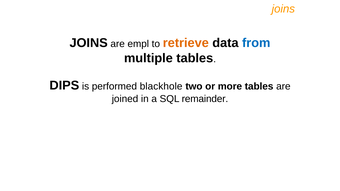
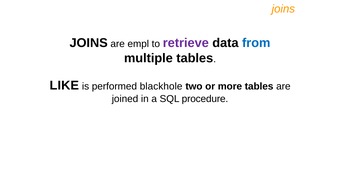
retrieve colour: orange -> purple
DIPS: DIPS -> LIKE
remainder: remainder -> procedure
